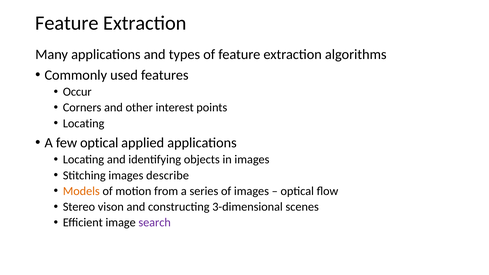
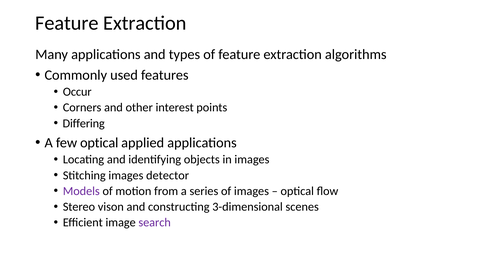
Locating at (84, 123): Locating -> Differing
describe: describe -> detector
Models colour: orange -> purple
